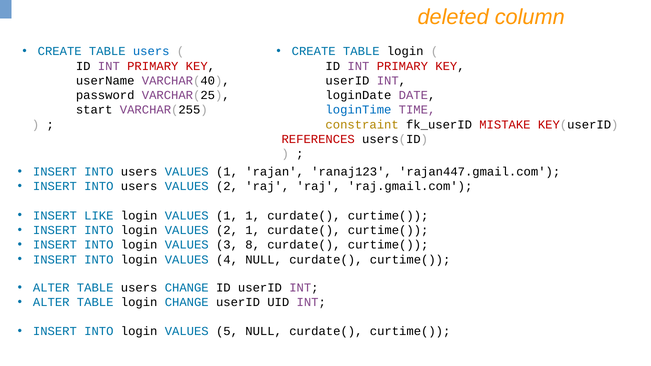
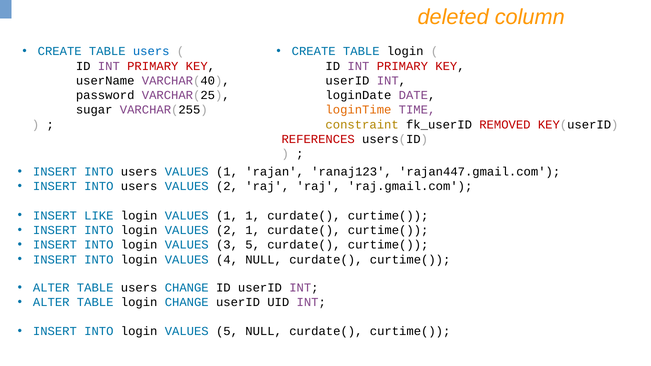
start: start -> sugar
loginTime colour: blue -> orange
MISTAKE: MISTAKE -> REMOVED
3 8: 8 -> 5
